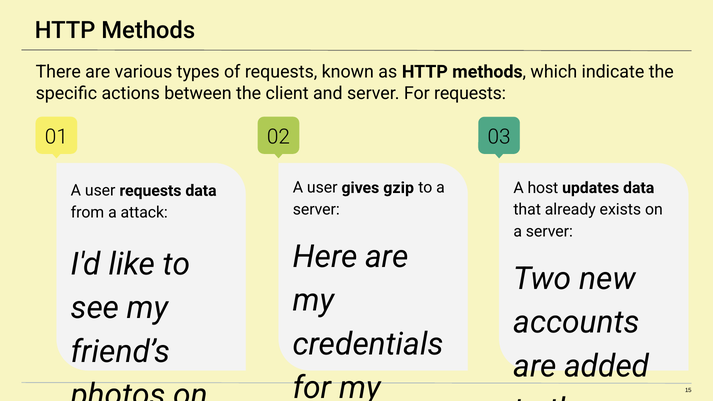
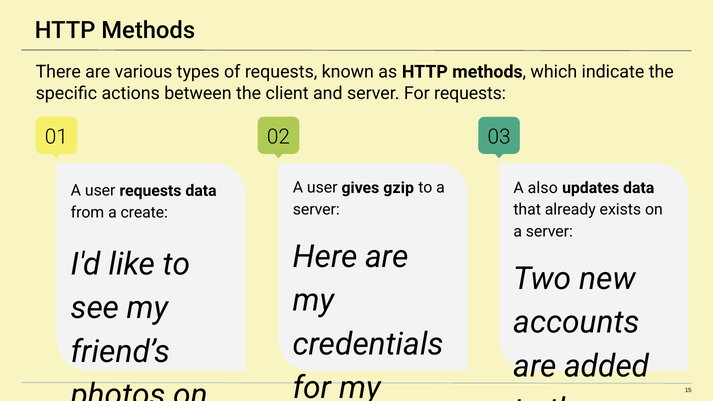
host: host -> also
attack: attack -> create
